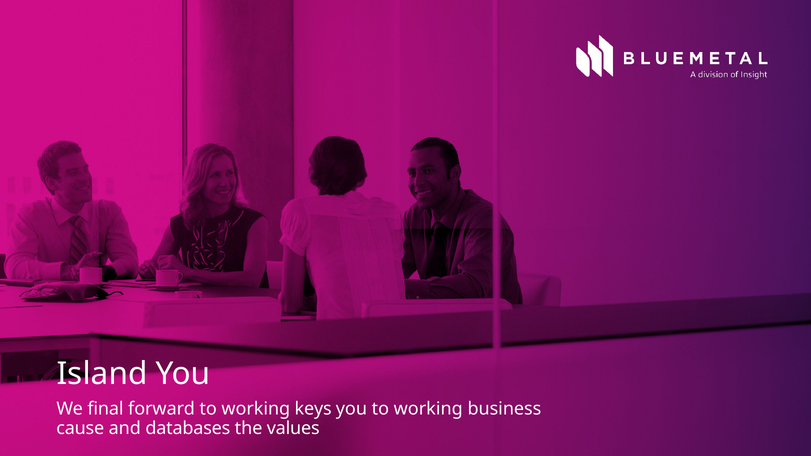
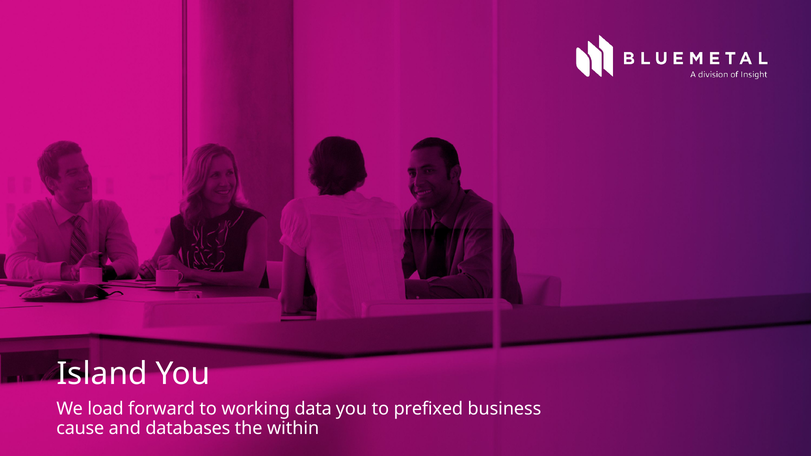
final: final -> load
keys: keys -> data
you to working: working -> prefixed
values: values -> within
